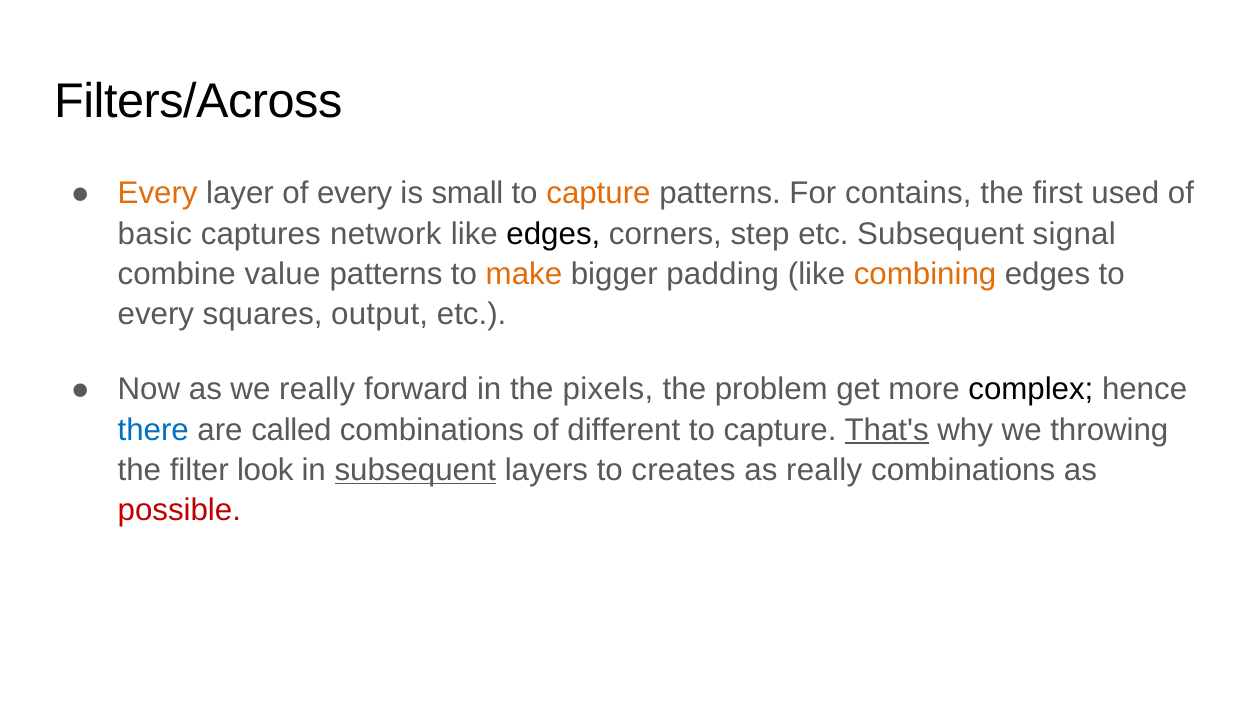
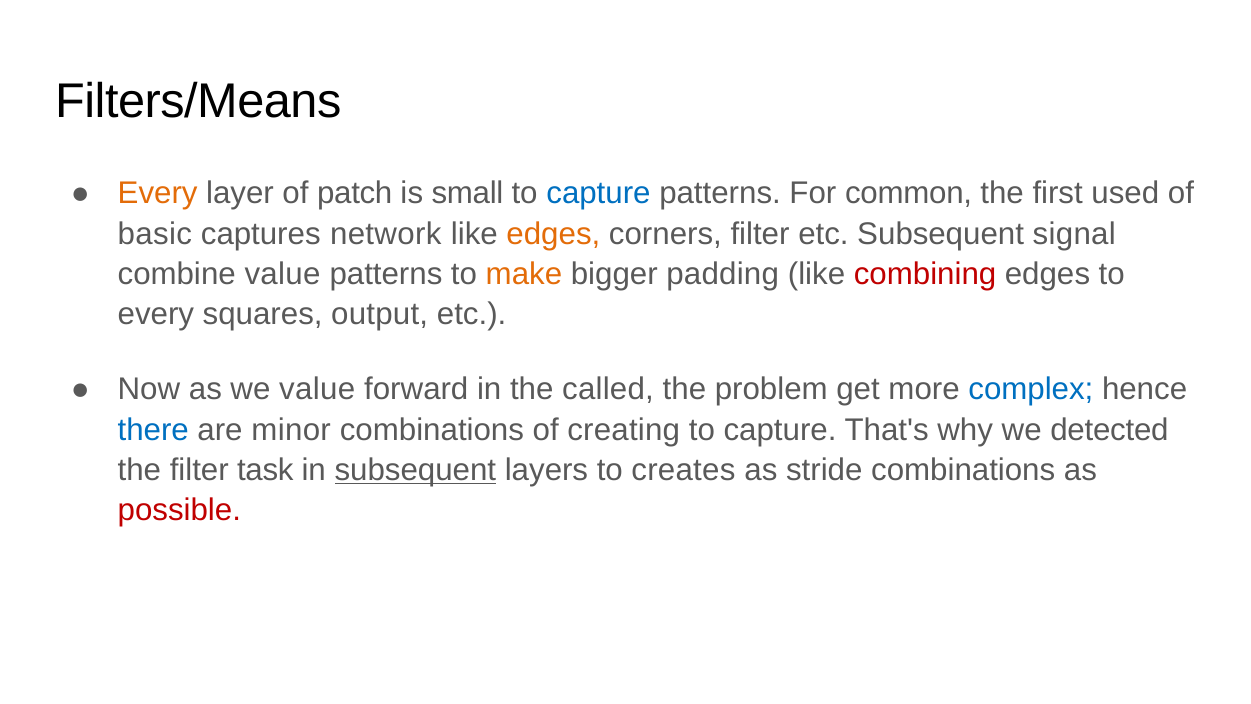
Filters/Across: Filters/Across -> Filters/Means
of every: every -> patch
capture at (598, 193) colour: orange -> blue
contains: contains -> common
edges at (553, 234) colour: black -> orange
corners step: step -> filter
combining colour: orange -> red
we really: really -> value
pixels: pixels -> called
complex colour: black -> blue
called: called -> minor
different: different -> creating
That's underline: present -> none
throwing: throwing -> detected
look: look -> task
as really: really -> stride
